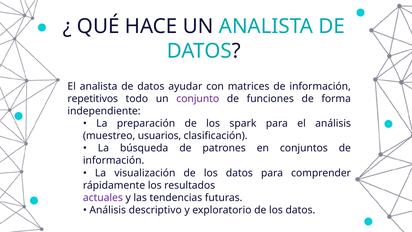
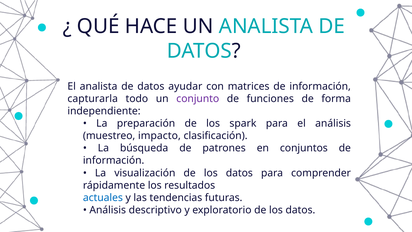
repetitivos: repetitivos -> capturarla
usuarios: usuarios -> impacto
actuales colour: purple -> blue
